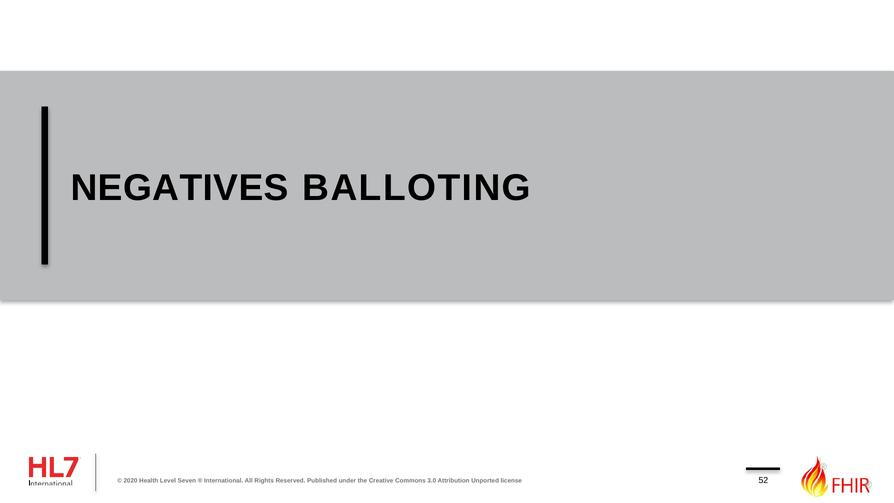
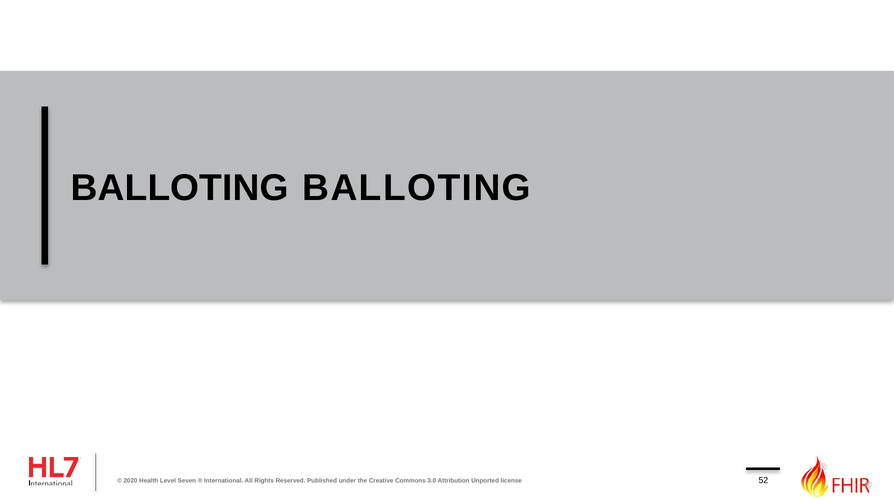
NEGATIVES at (180, 188): NEGATIVES -> BALLOTING
